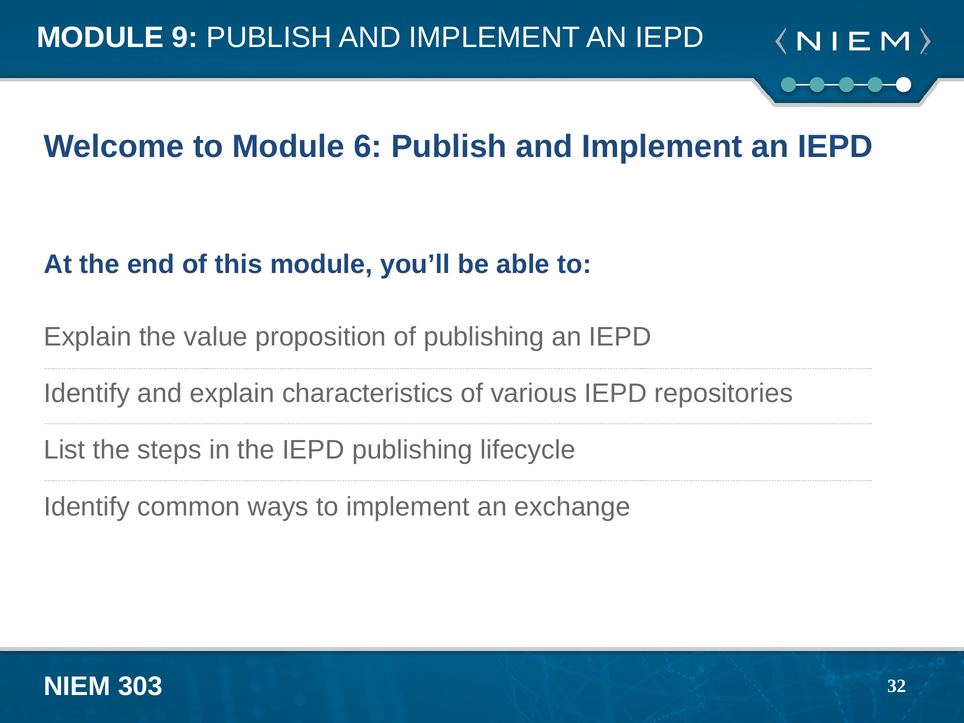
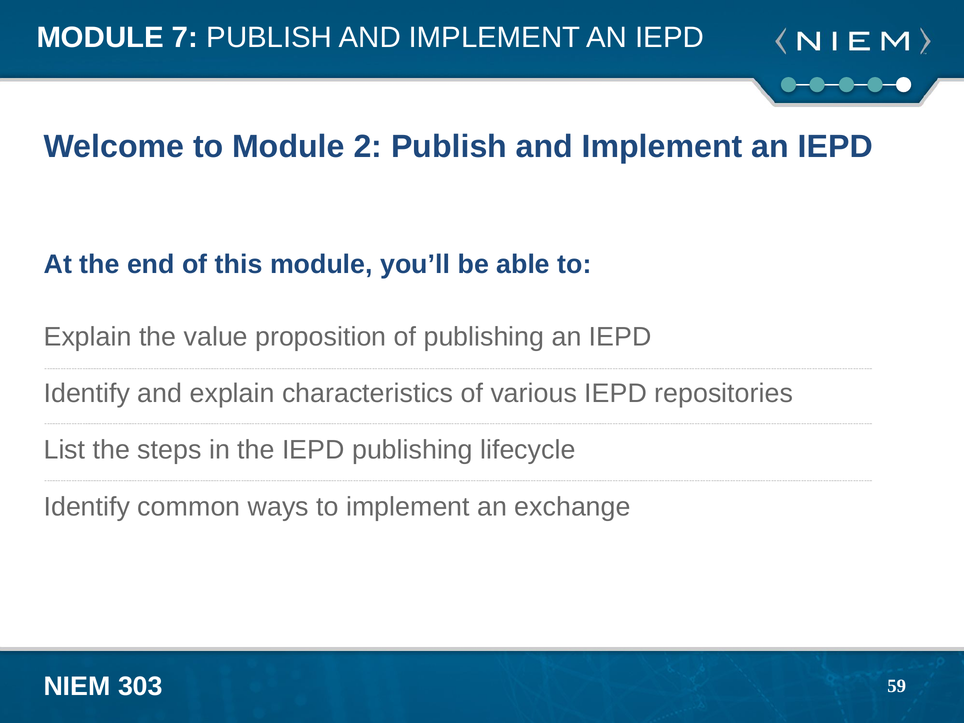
9: 9 -> 7
6: 6 -> 2
32: 32 -> 59
